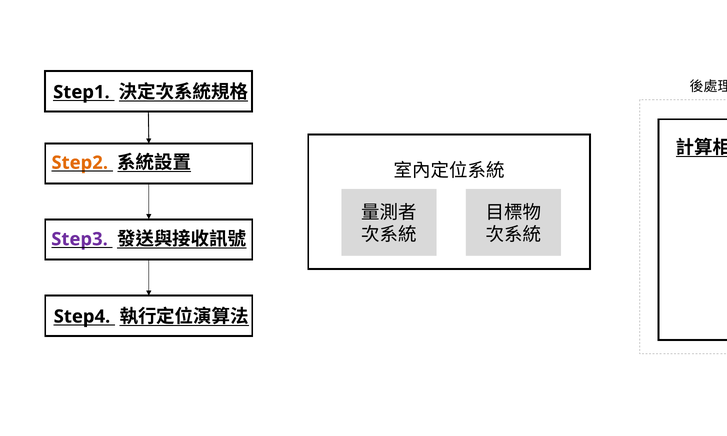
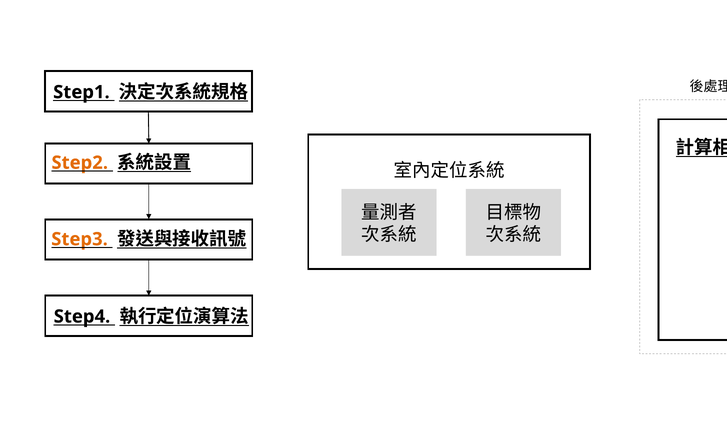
Step3 colour: purple -> orange
